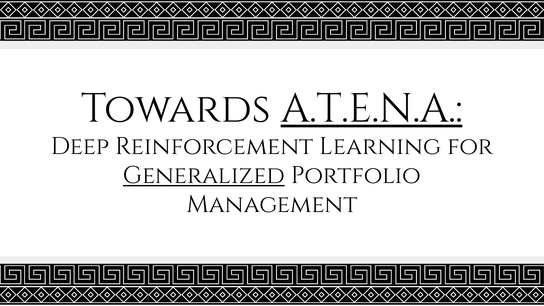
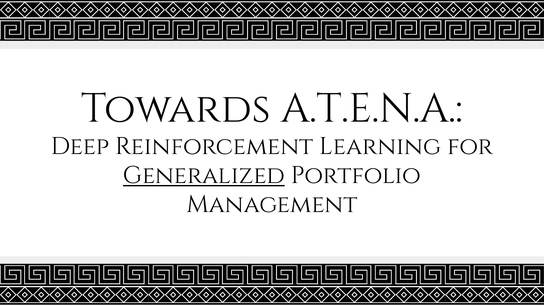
A.T.E.N.A underline: present -> none
